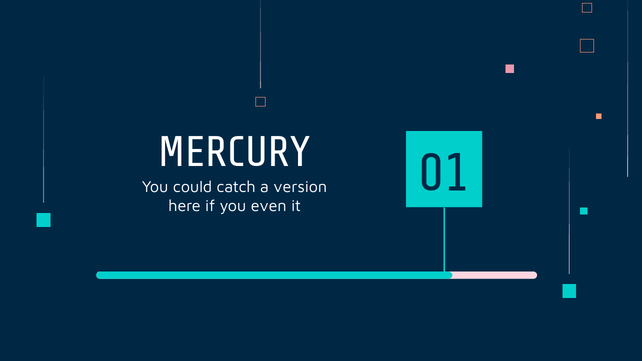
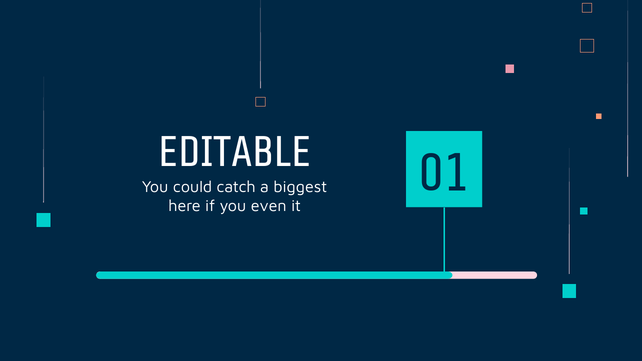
MERCURY: MERCURY -> EDITABLE
version: version -> biggest
